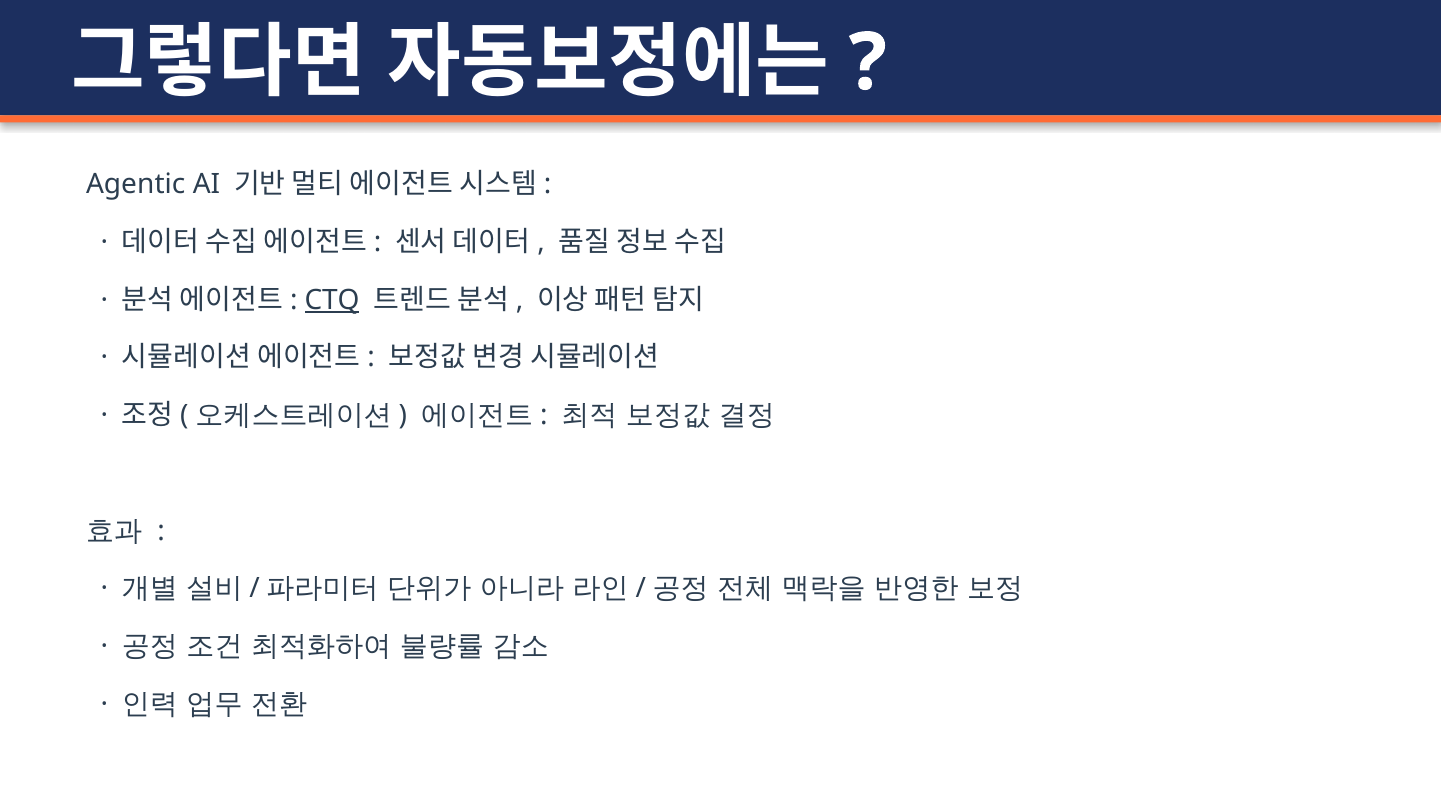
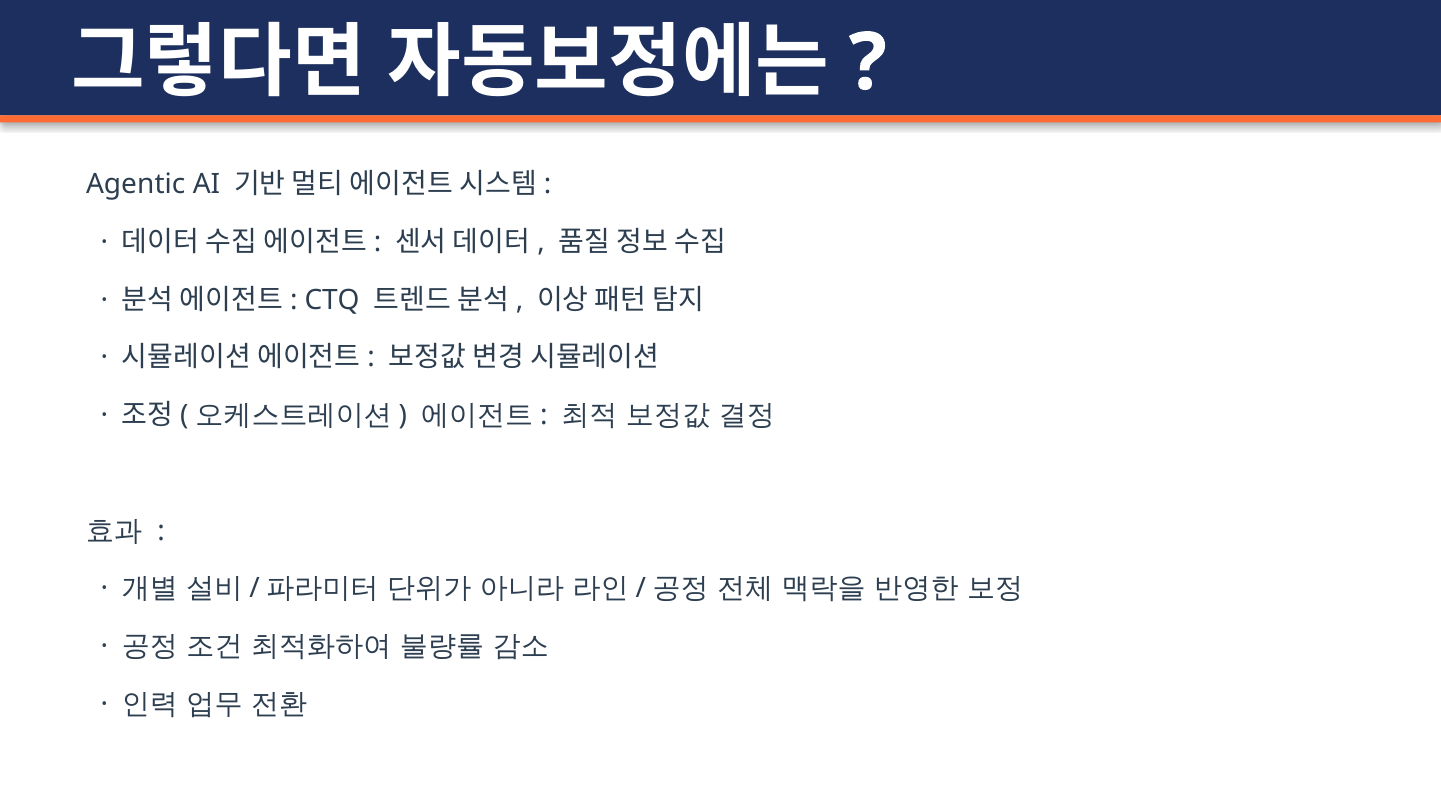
CTQ underline: present -> none
